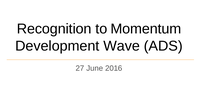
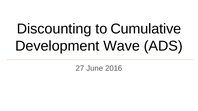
Recognition: Recognition -> Discounting
Momentum: Momentum -> Cumulative
